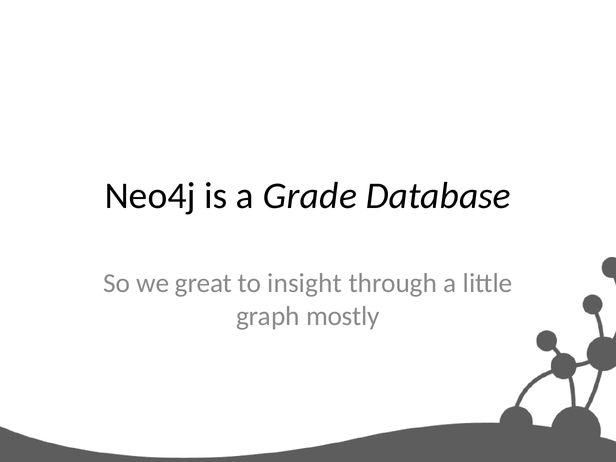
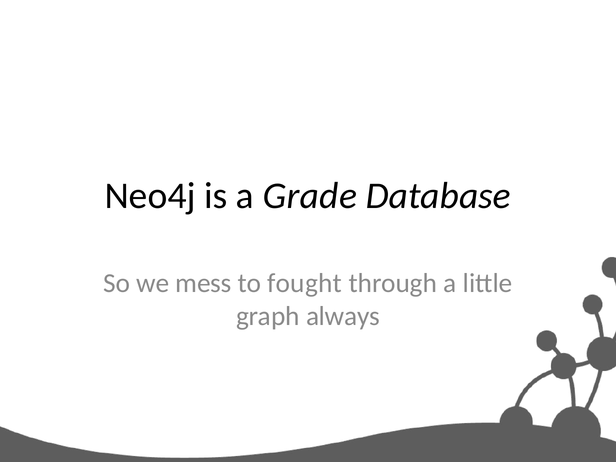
great: great -> mess
insight: insight -> fought
mostly: mostly -> always
